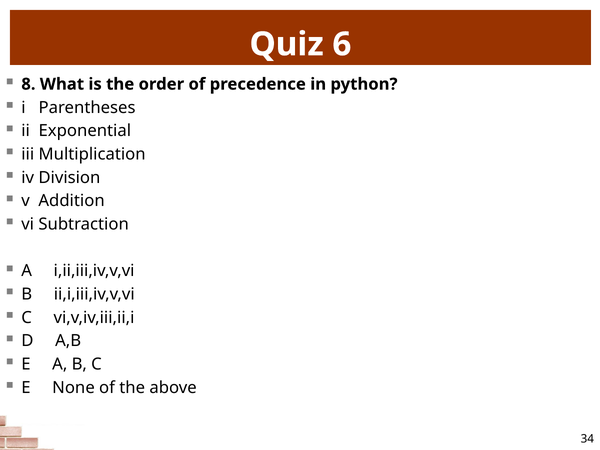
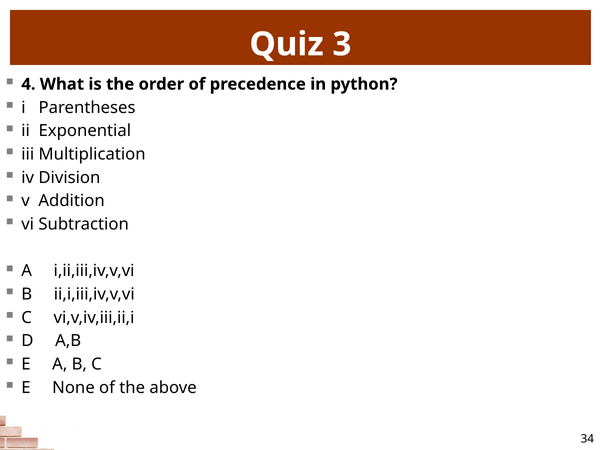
6: 6 -> 3
8: 8 -> 4
